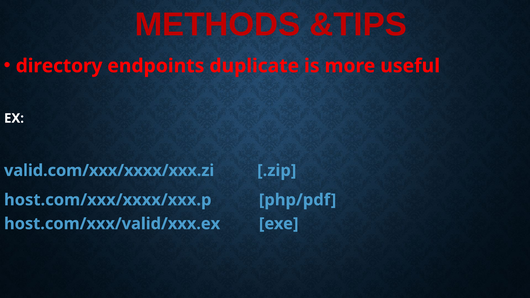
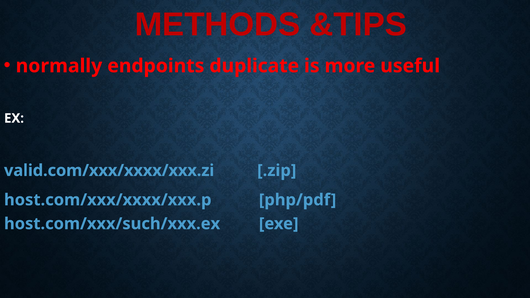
directory: directory -> normally
host.com/xxx/valid/xxx.ex: host.com/xxx/valid/xxx.ex -> host.com/xxx/such/xxx.ex
